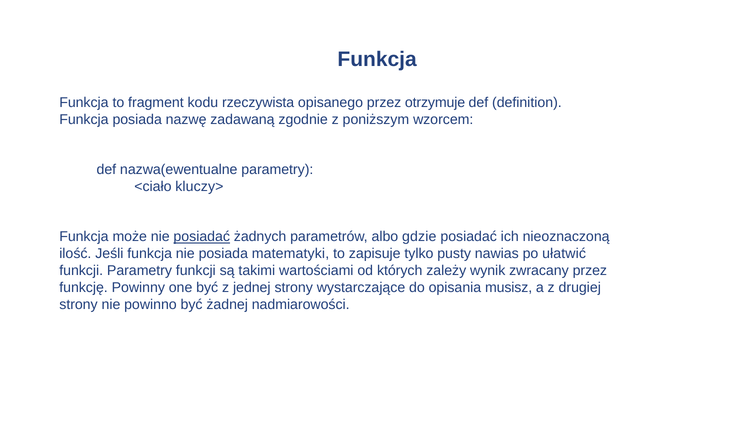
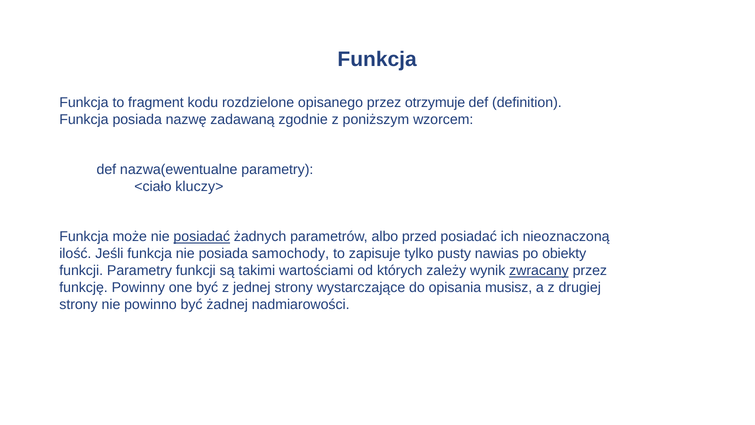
rzeczywista: rzeczywista -> rozdzielone
gdzie: gdzie -> przed
matematyki: matematyki -> samochody
ułatwić: ułatwić -> obiekty
zwracany underline: none -> present
